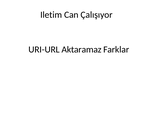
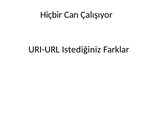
Iletim: Iletim -> Hiçbir
Aktaramaz: Aktaramaz -> Istediğiniz
